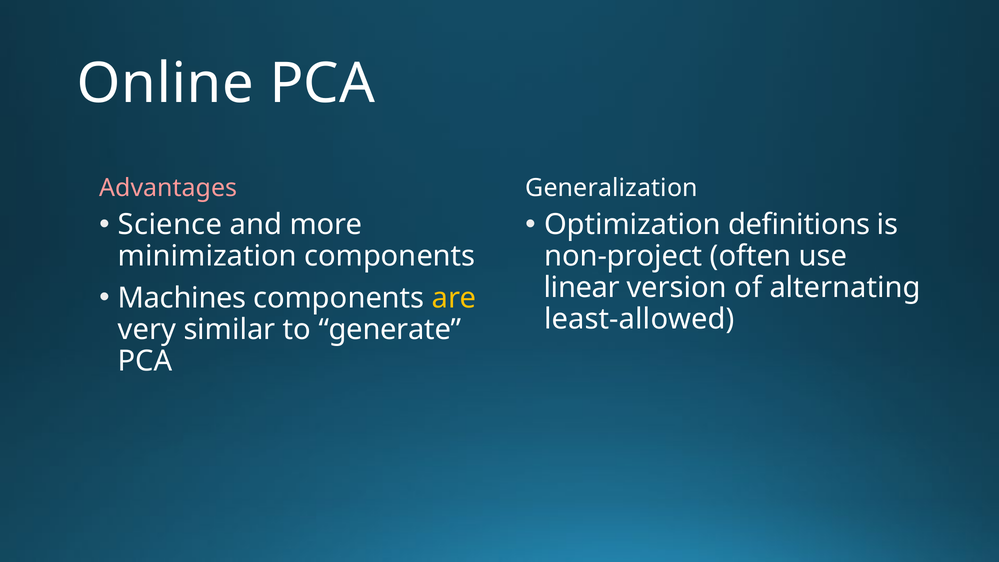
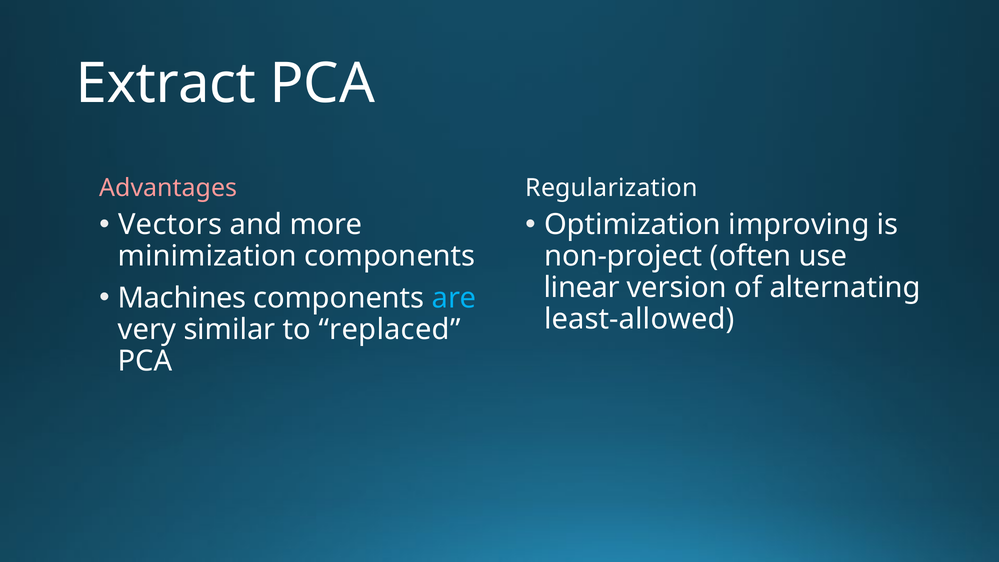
Online: Online -> Extract
Generalization: Generalization -> Regularization
Science: Science -> Vectors
definitions: definitions -> improving
are colour: yellow -> light blue
generate: generate -> replaced
